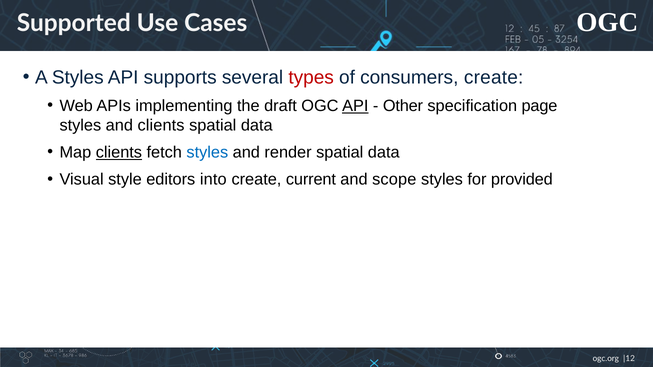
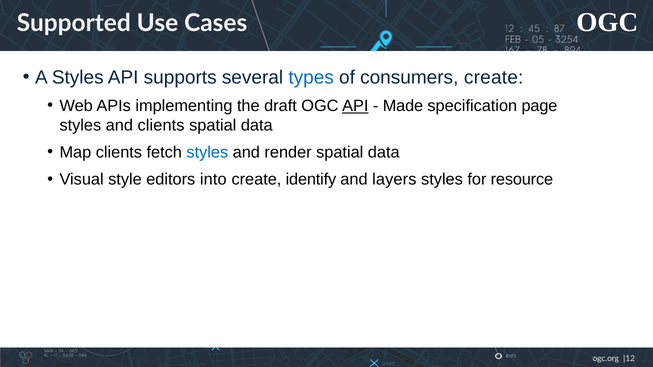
types colour: red -> blue
Other: Other -> Made
clients at (119, 153) underline: present -> none
current: current -> identify
scope: scope -> layers
provided: provided -> resource
